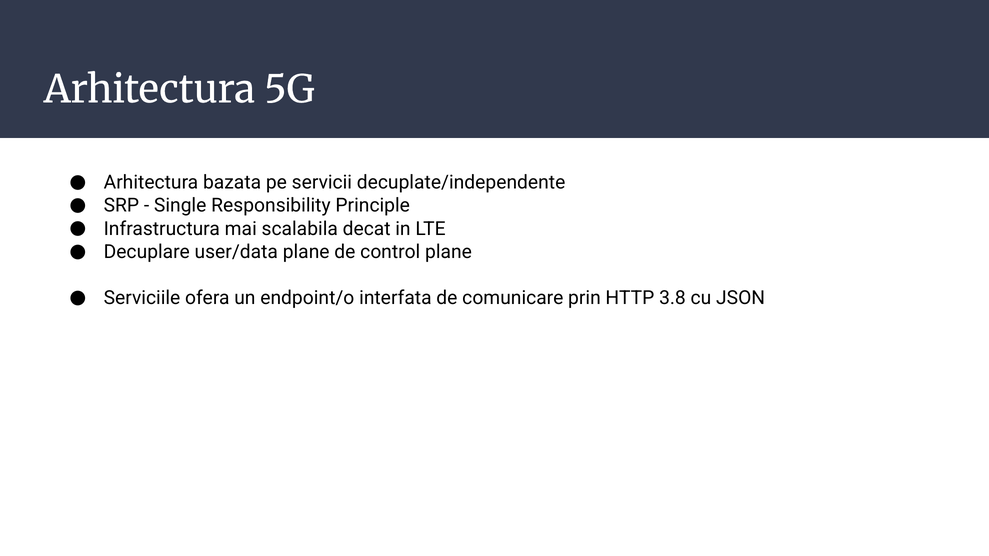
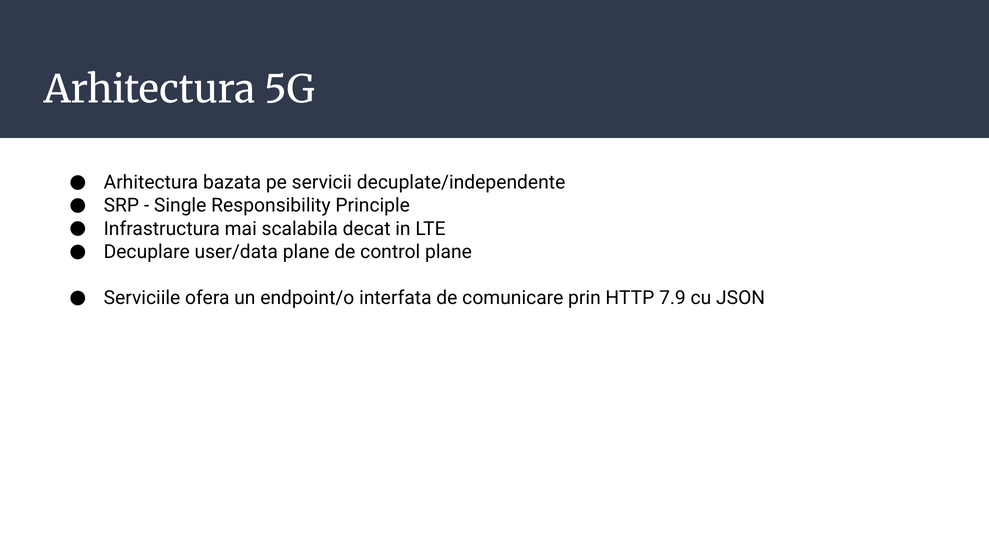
3.8: 3.8 -> 7.9
